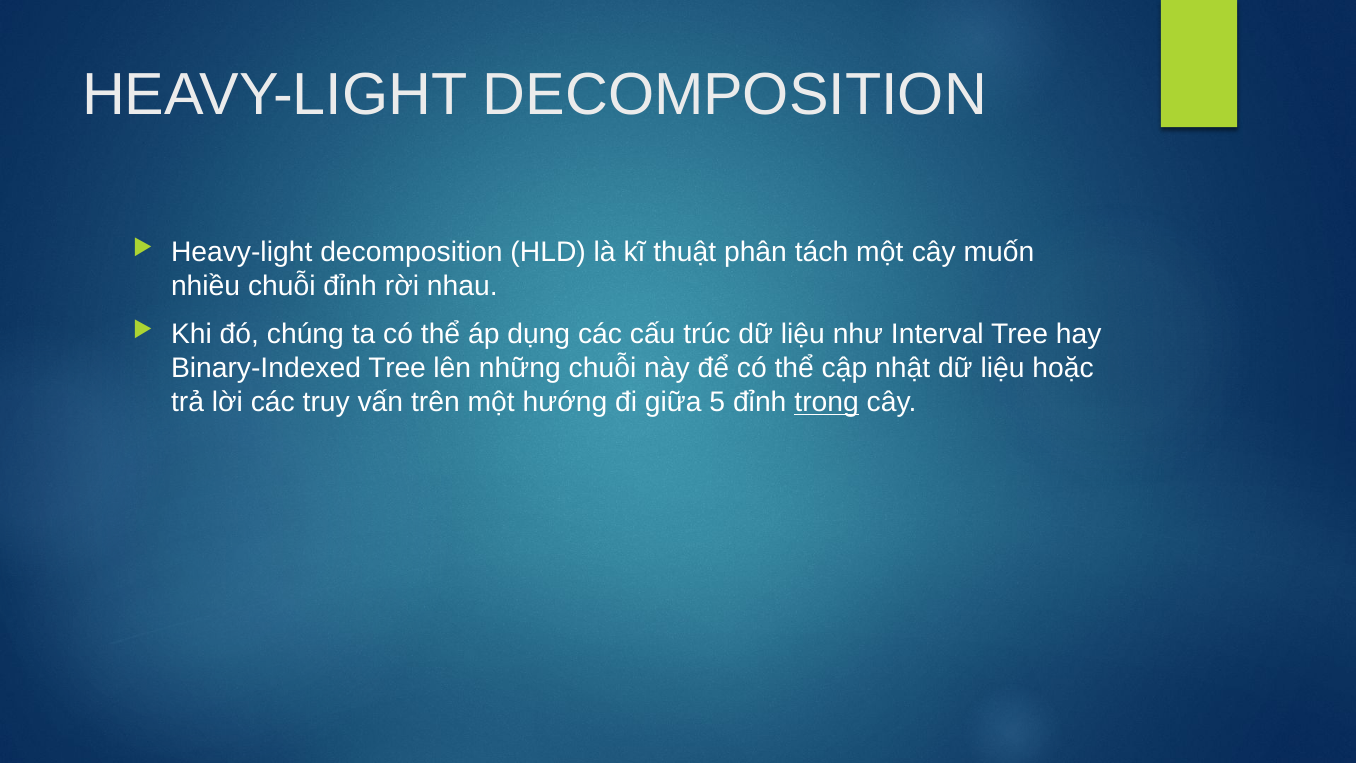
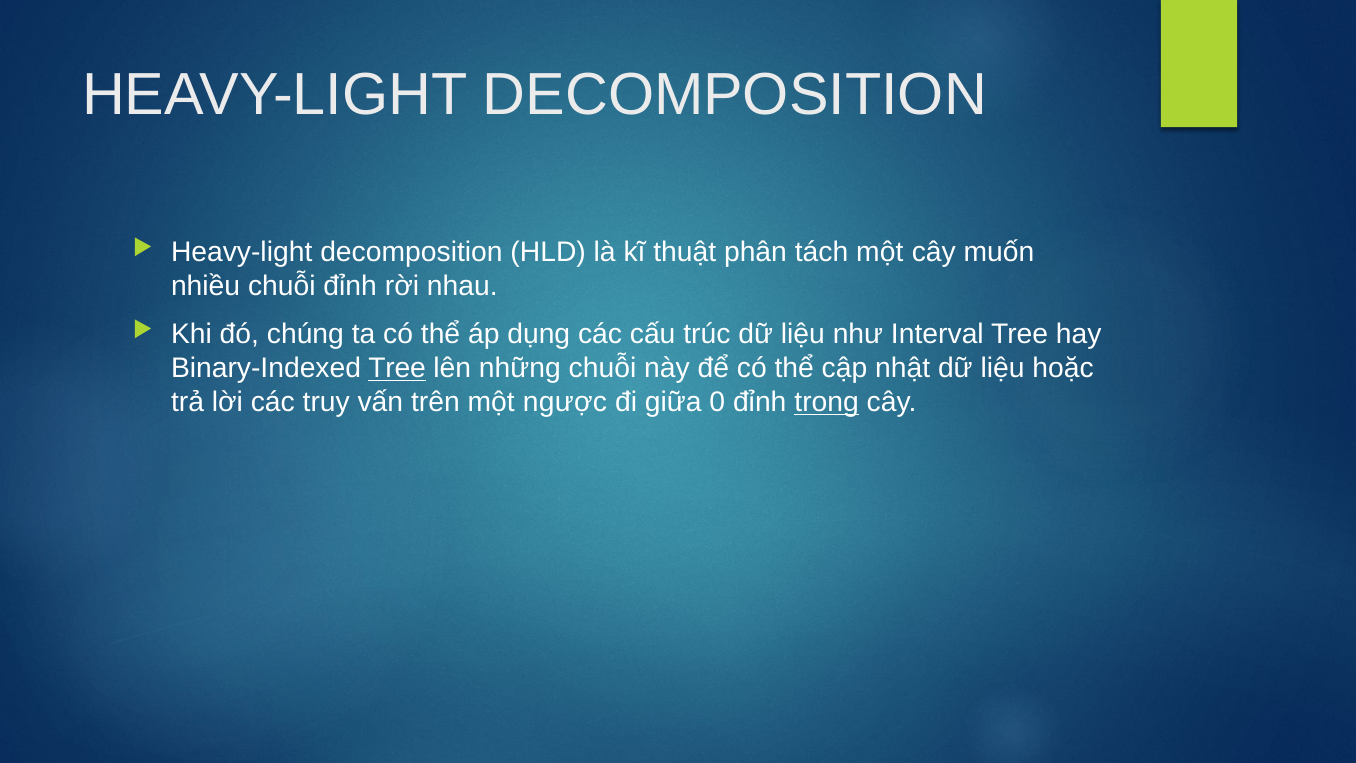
Tree at (397, 368) underline: none -> present
hướng: hướng -> ngược
5: 5 -> 0
